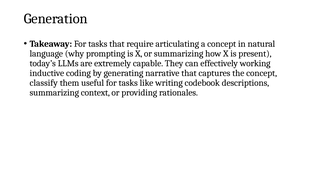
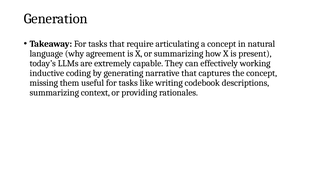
prompting: prompting -> agreement
classify: classify -> missing
